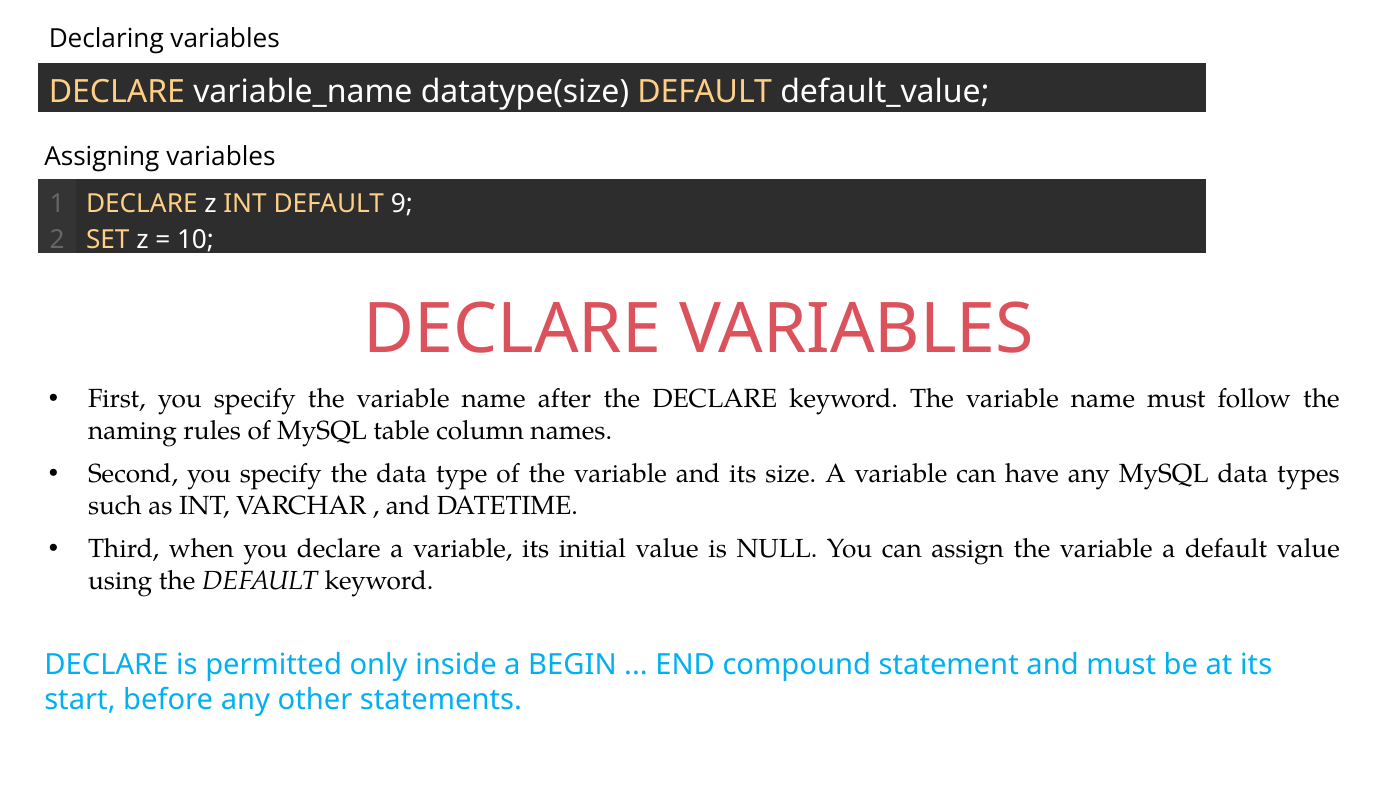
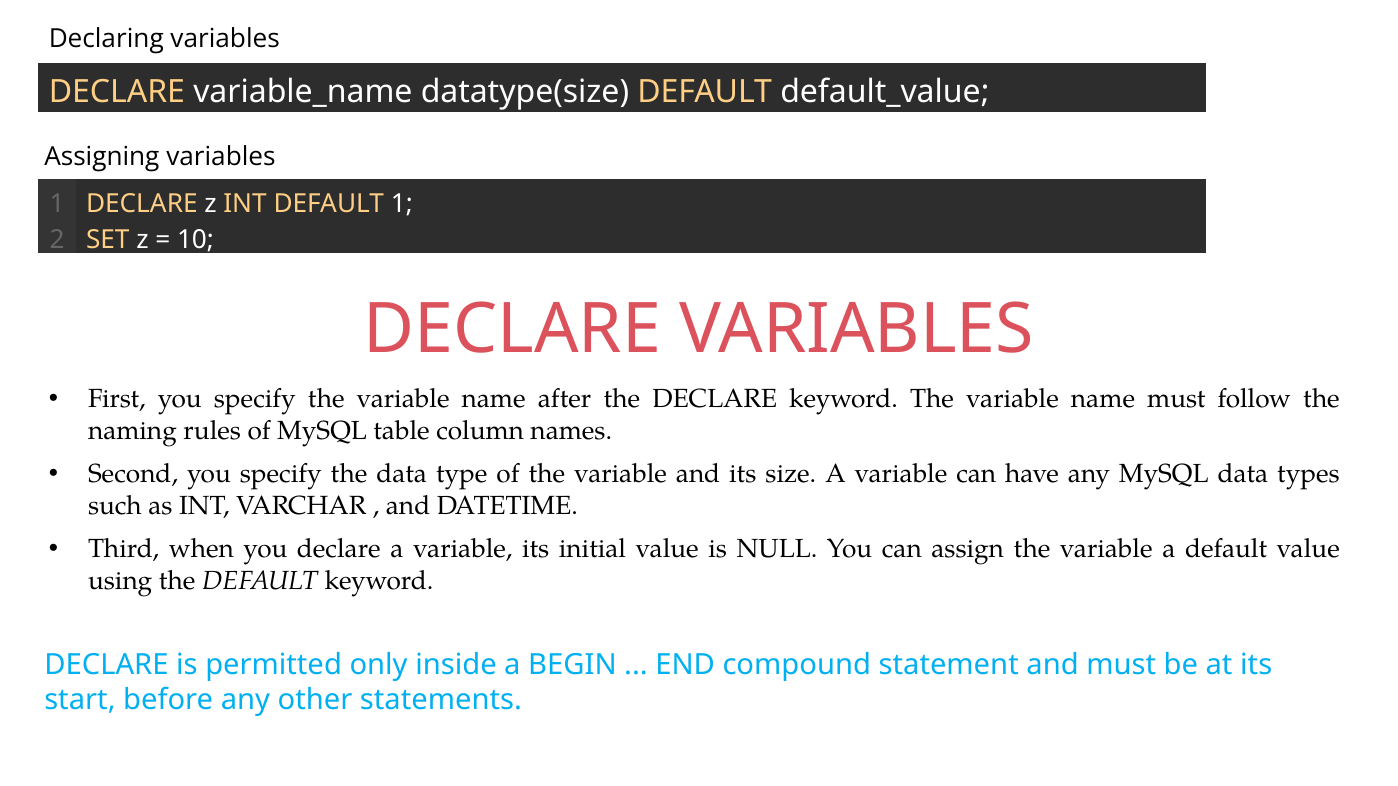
DEFAULT 9: 9 -> 1
